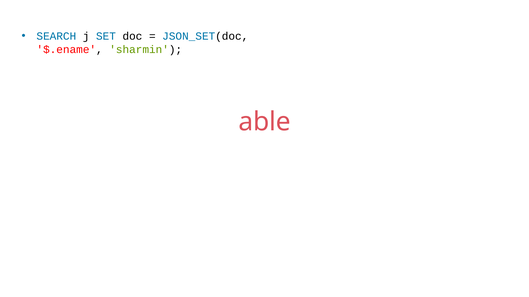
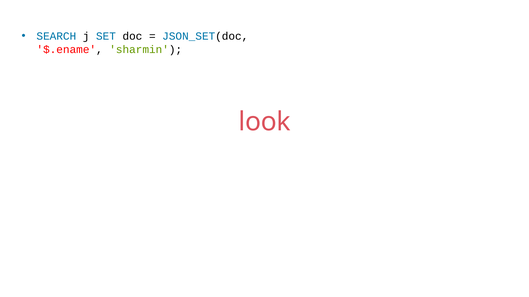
able: able -> look
